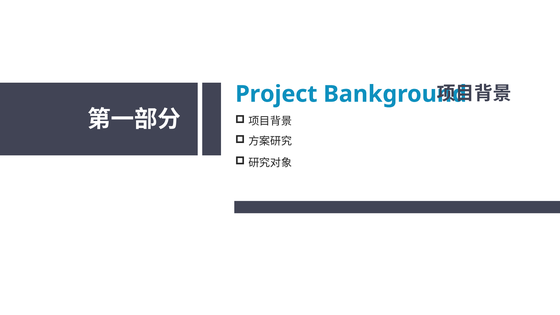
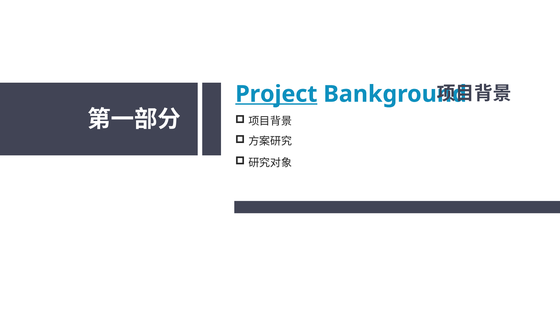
Project underline: none -> present
